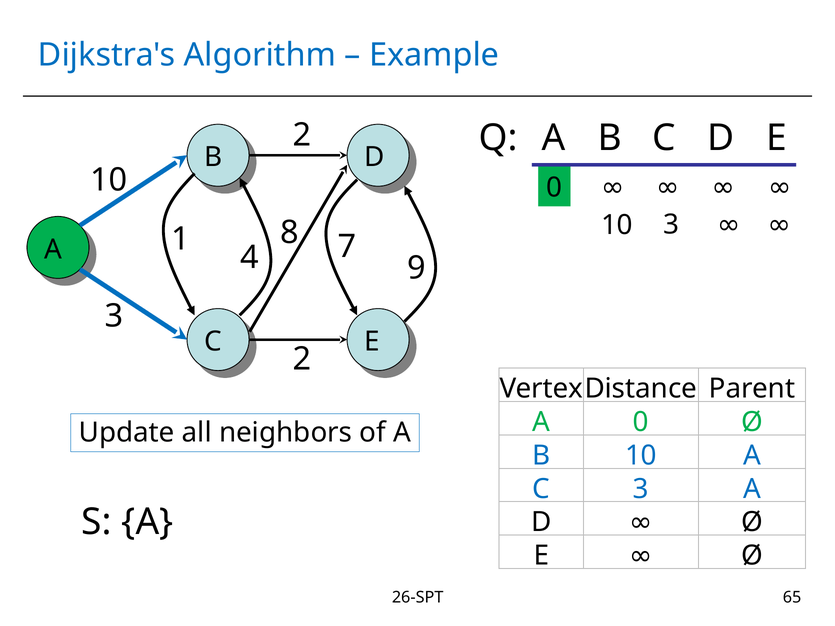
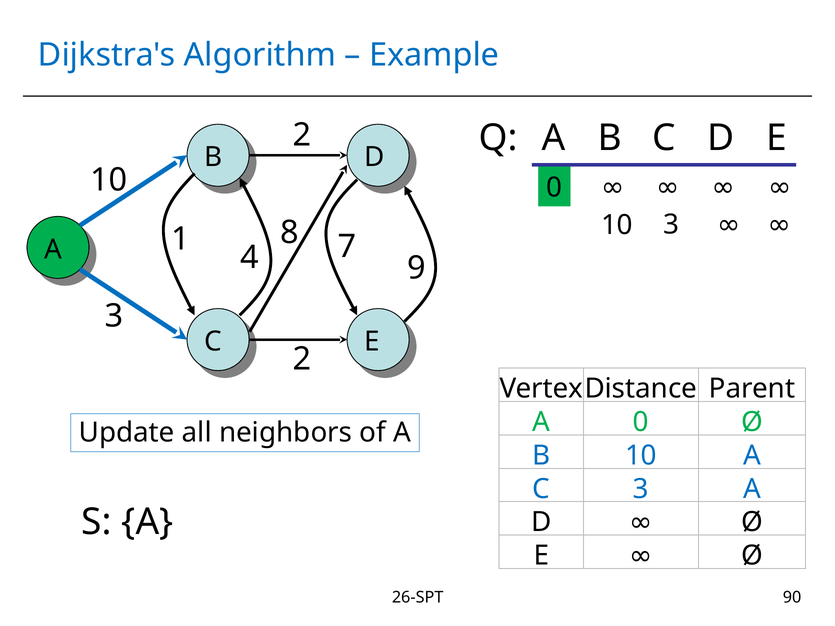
65: 65 -> 90
